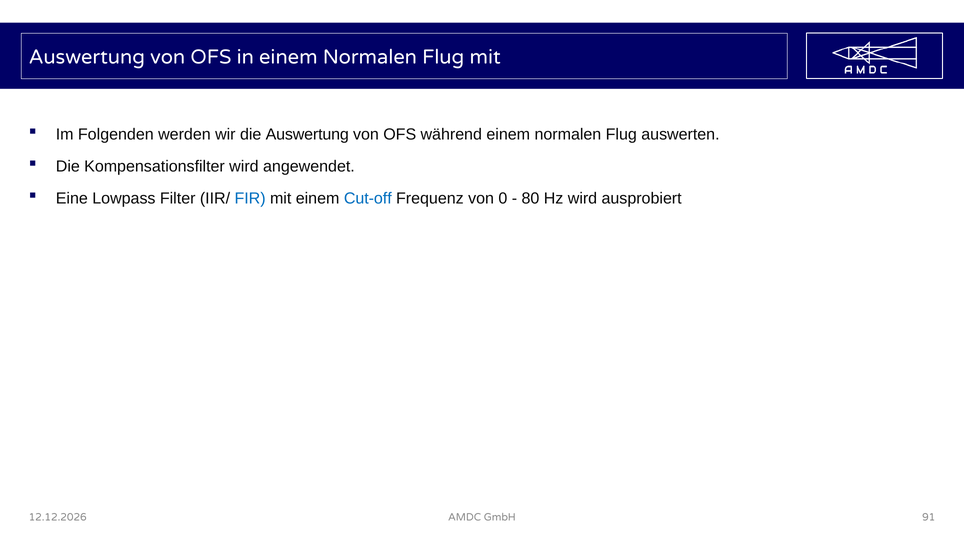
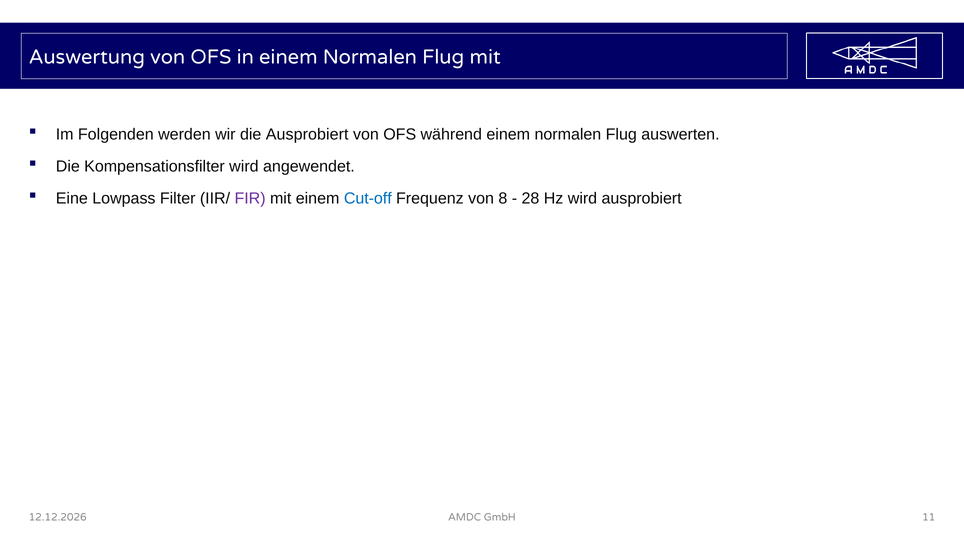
die Auswertung: Auswertung -> Ausprobiert
FIR colour: blue -> purple
0: 0 -> 8
80: 80 -> 28
91: 91 -> 11
